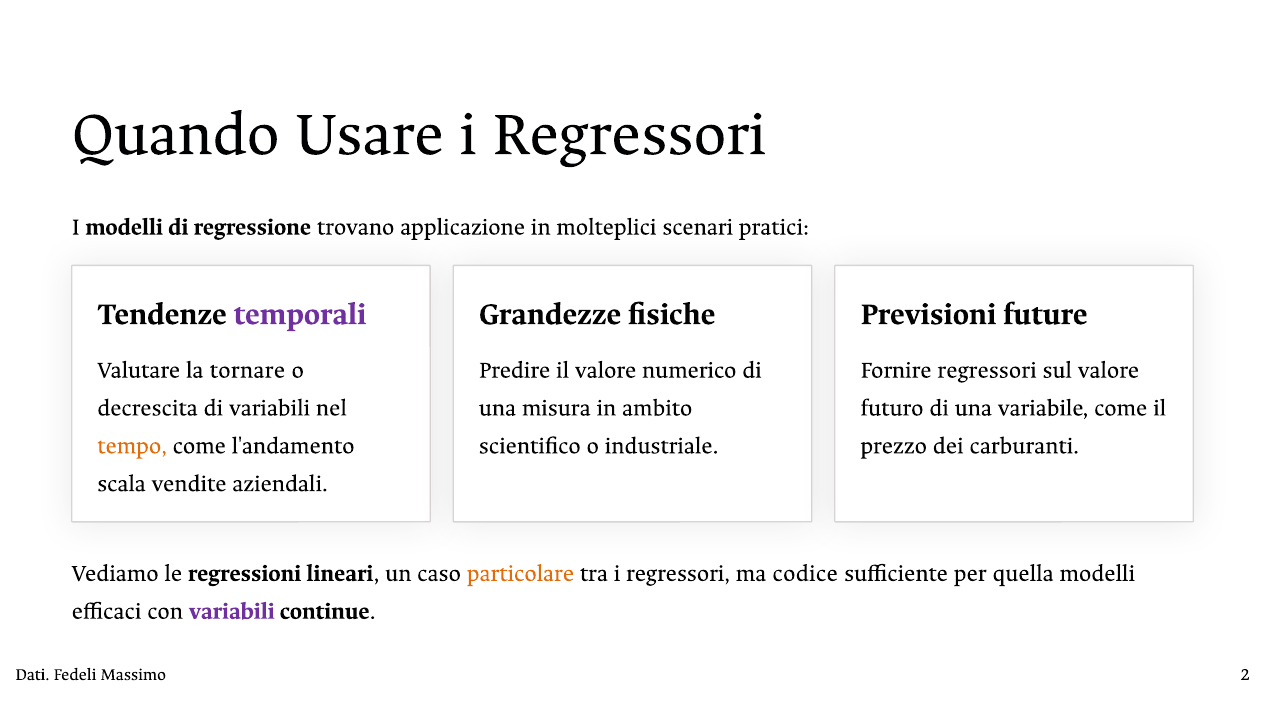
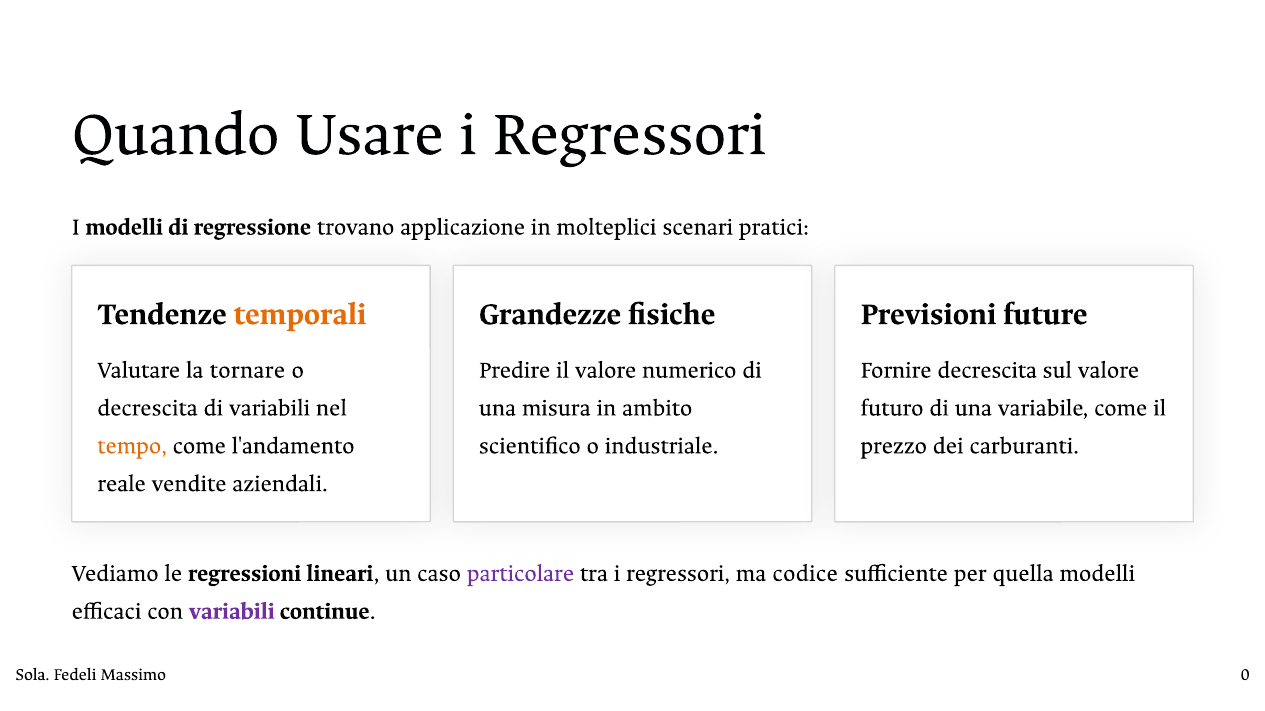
temporali colour: purple -> orange
Fornire regressori: regressori -> decrescita
scala: scala -> reale
particolare colour: orange -> purple
Dati: Dati -> Sola
2: 2 -> 0
